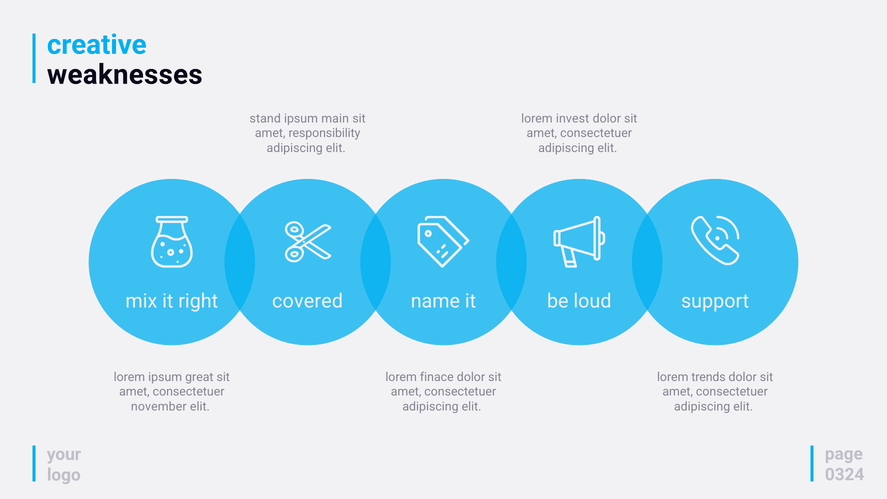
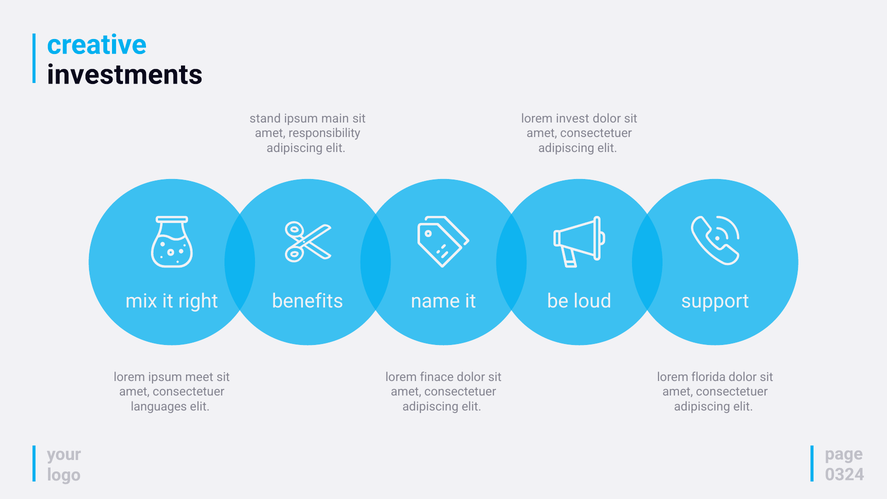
weaknesses: weaknesses -> investments
covered: covered -> benefits
great: great -> meet
trends: trends -> florida
november: november -> languages
